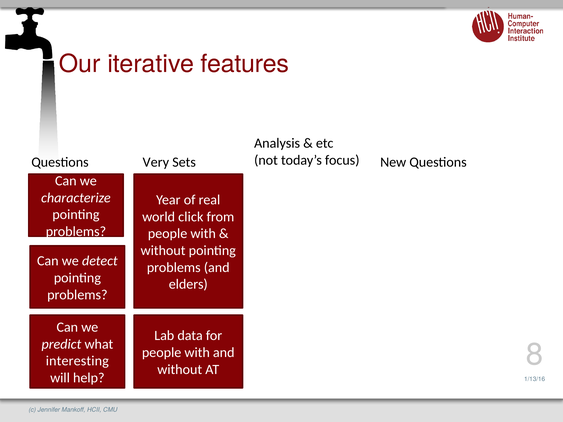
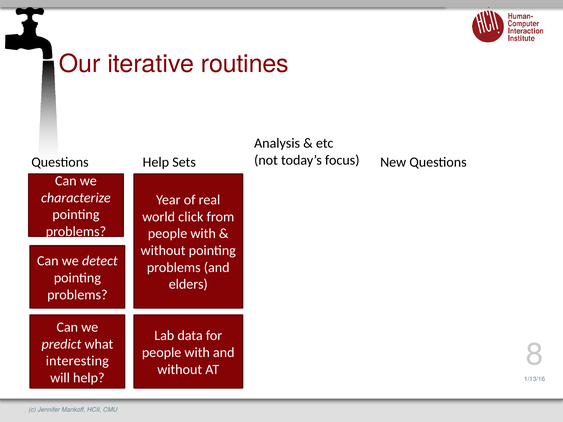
features: features -> routines
Very at (156, 162): Very -> Help
